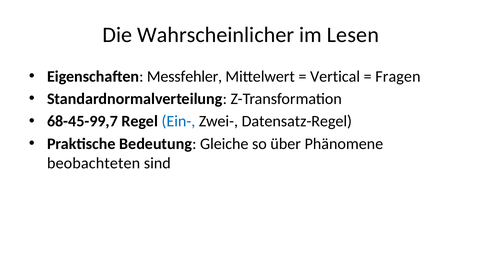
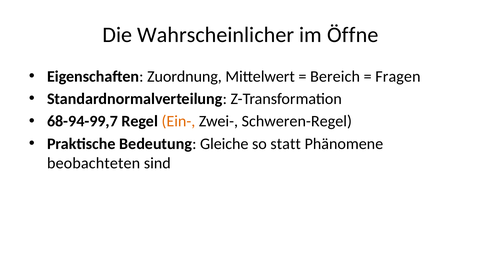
Lesen: Lesen -> Öffne
Messfehler: Messfehler -> Zuordnung
Vertical: Vertical -> Bereich
68-45-99,7: 68-45-99,7 -> 68-94-99,7
Ein- colour: blue -> orange
Datensatz-Regel: Datensatz-Regel -> Schweren-Regel
über: über -> statt
